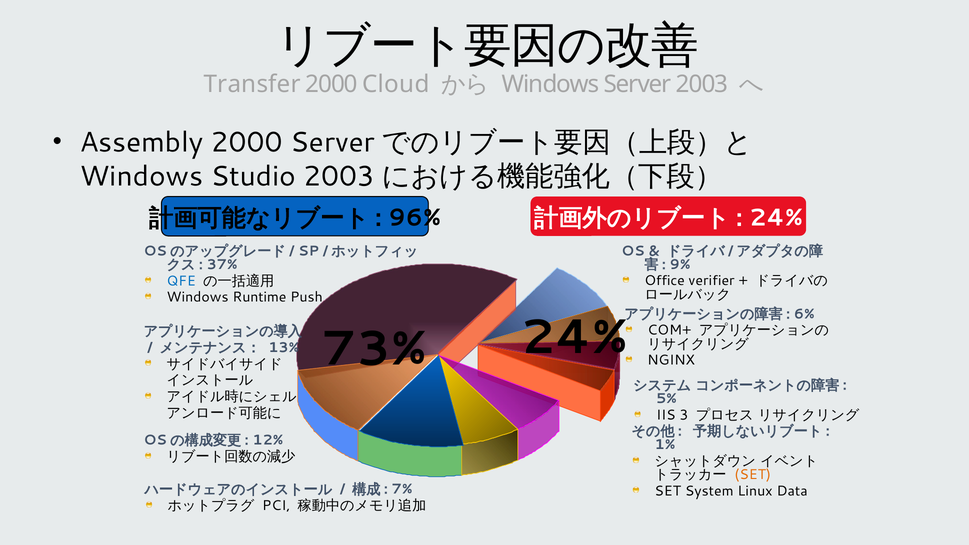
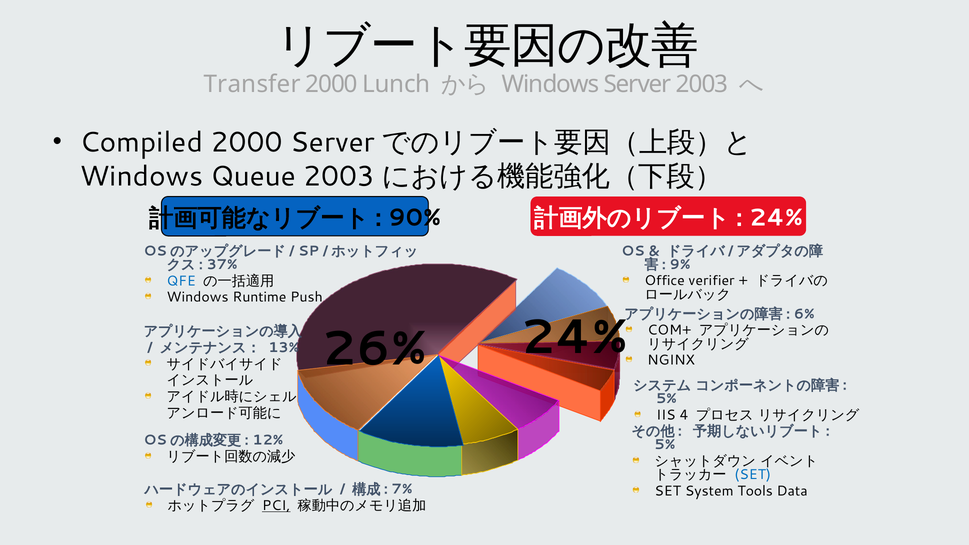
Cloud: Cloud -> Lunch
Assembly: Assembly -> Compiled
Studio: Studio -> Queue
96%: 96% -> 90%
73%: 73% -> 26%
3: 3 -> 4
1% at (665, 445): 1% -> 5%
SET at (753, 475) colour: orange -> blue
Linux: Linux -> Tools
PCI underline: none -> present
